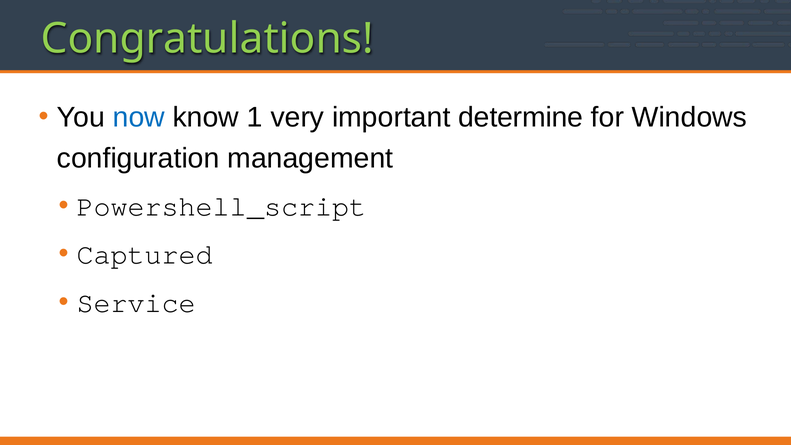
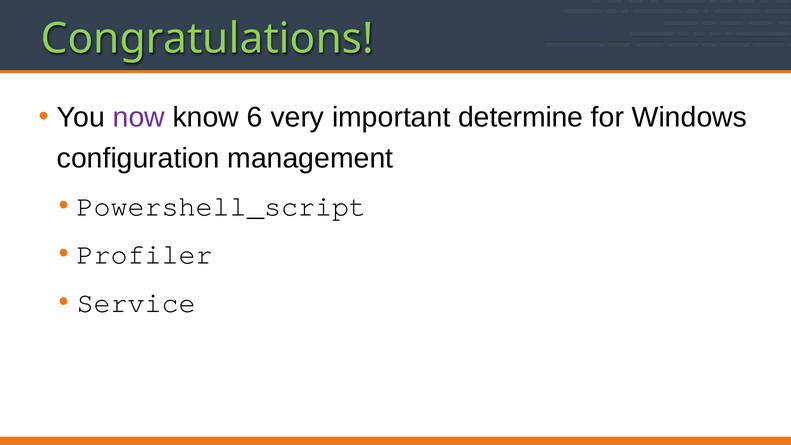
now colour: blue -> purple
1: 1 -> 6
Captured: Captured -> Profiler
